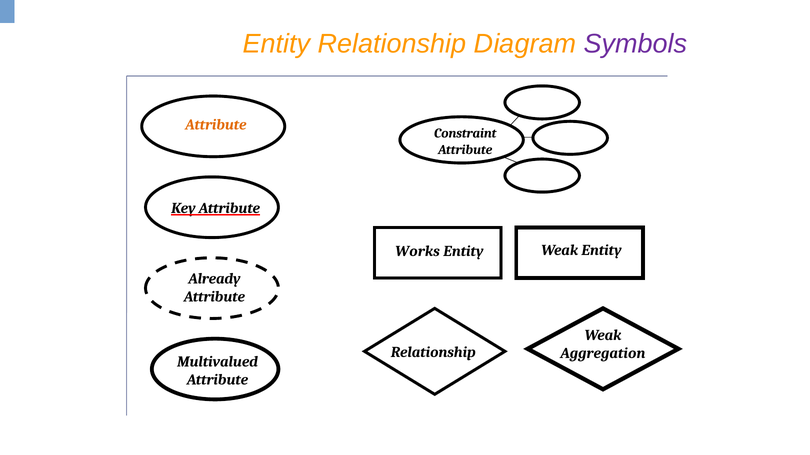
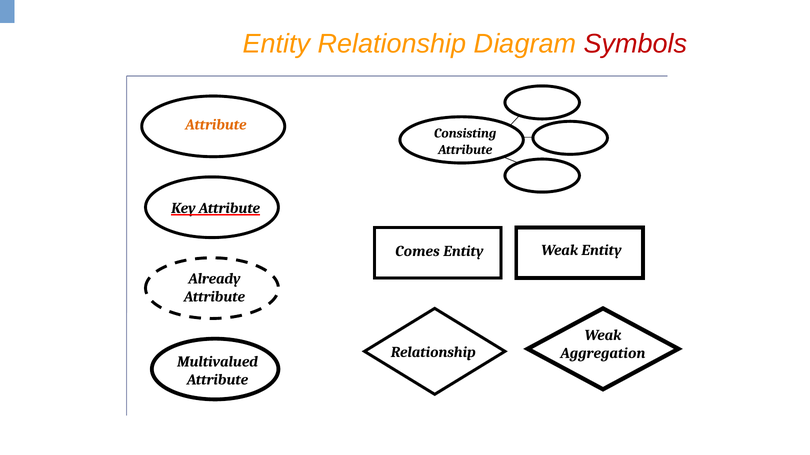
Symbols colour: purple -> red
Constraint: Constraint -> Consisting
Works: Works -> Comes
